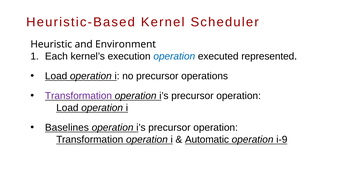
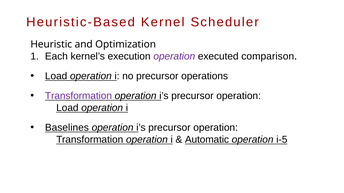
Environment: Environment -> Optimization
operation at (174, 57) colour: blue -> purple
represented: represented -> comparison
i-9: i-9 -> i-5
